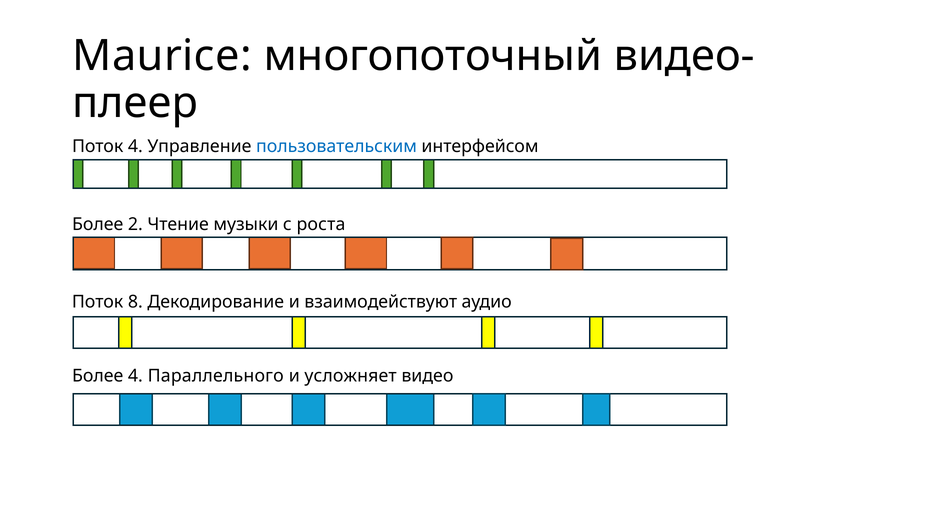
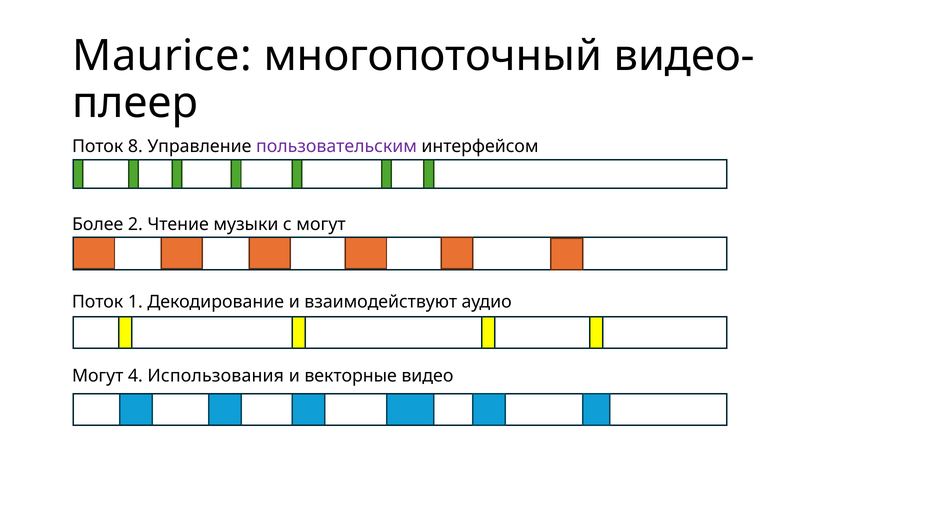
Поток 4: 4 -> 8
пользовательским colour: blue -> purple
с роста: роста -> могут
8: 8 -> 1
Более at (98, 376): Более -> Могут
Параллельного: Параллельного -> Использования
усложняет: усложняет -> векторные
